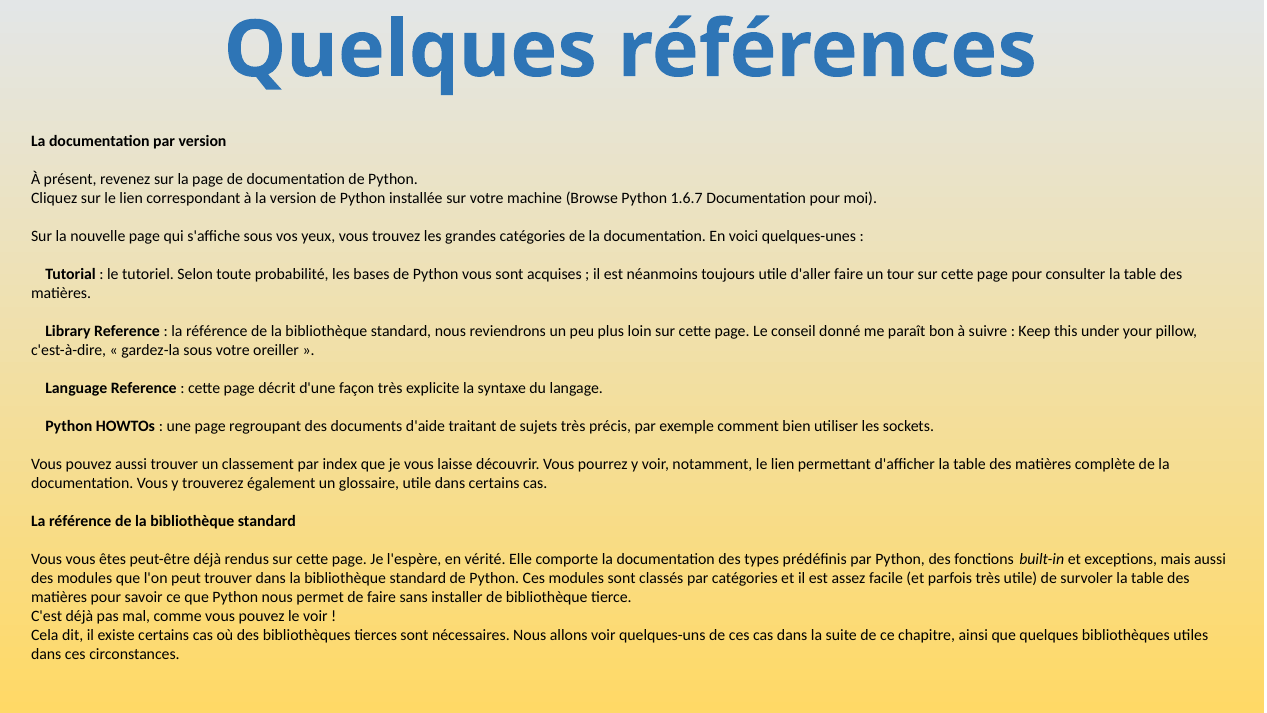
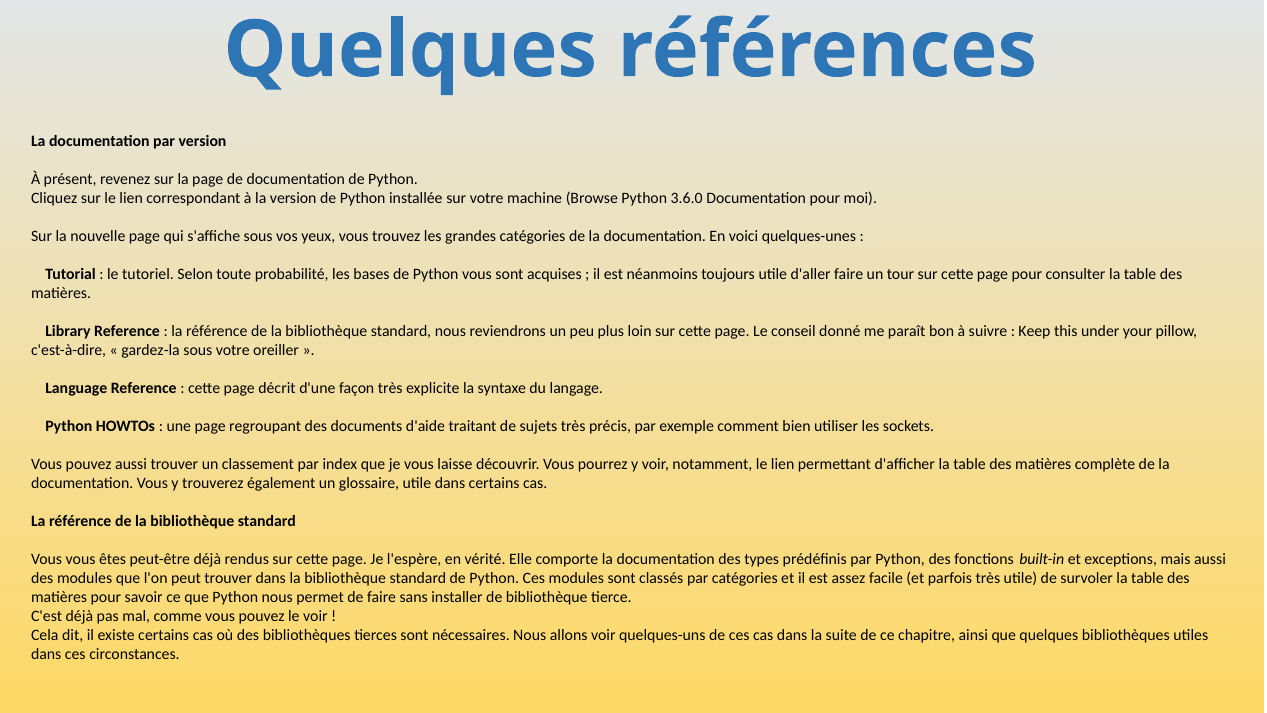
1.6.7: 1.6.7 -> 3.6.0
